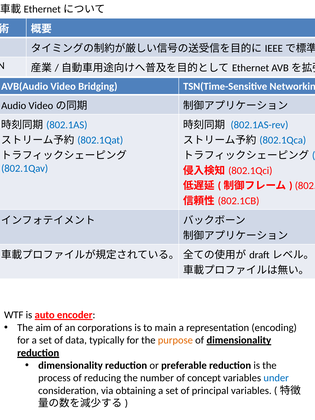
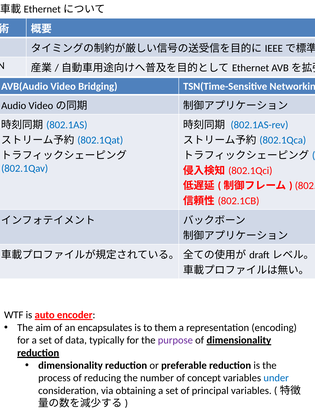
corporations: corporations -> encapsulates
main: main -> them
purpose colour: orange -> purple
